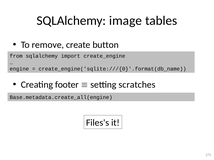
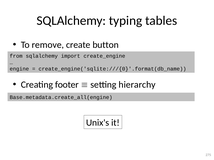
image: image -> typing
scratches: scratches -> hierarchy
Files's: Files's -> Unix's
